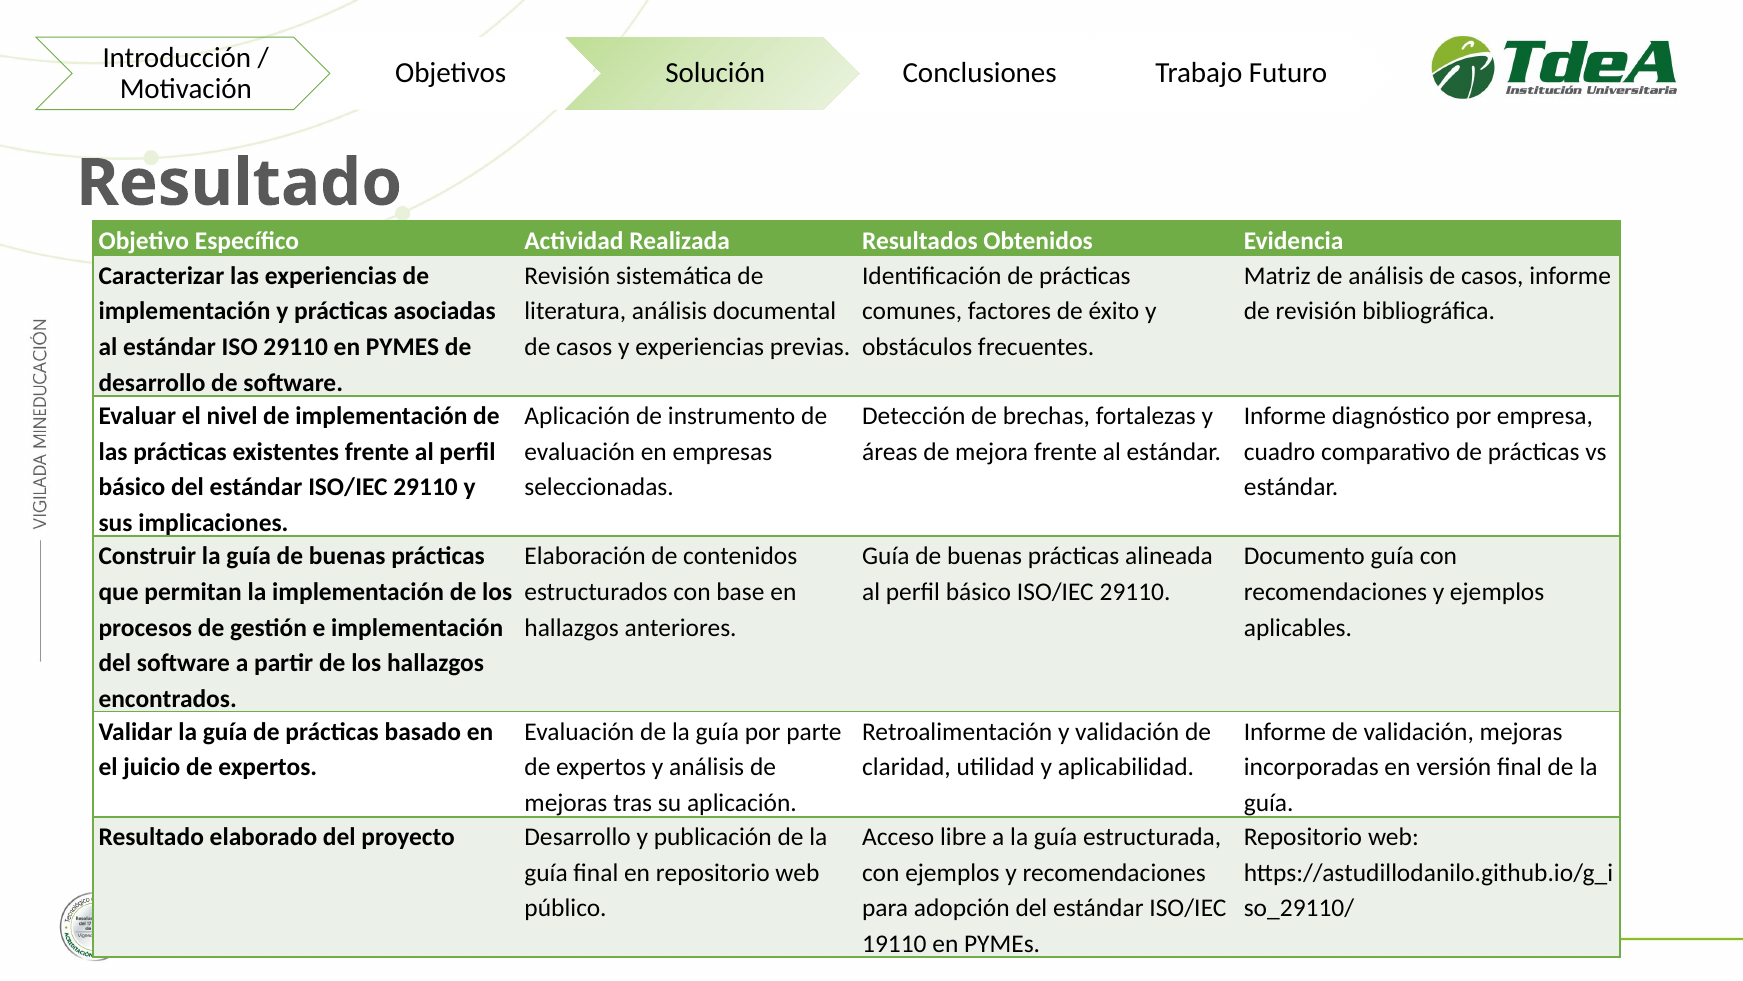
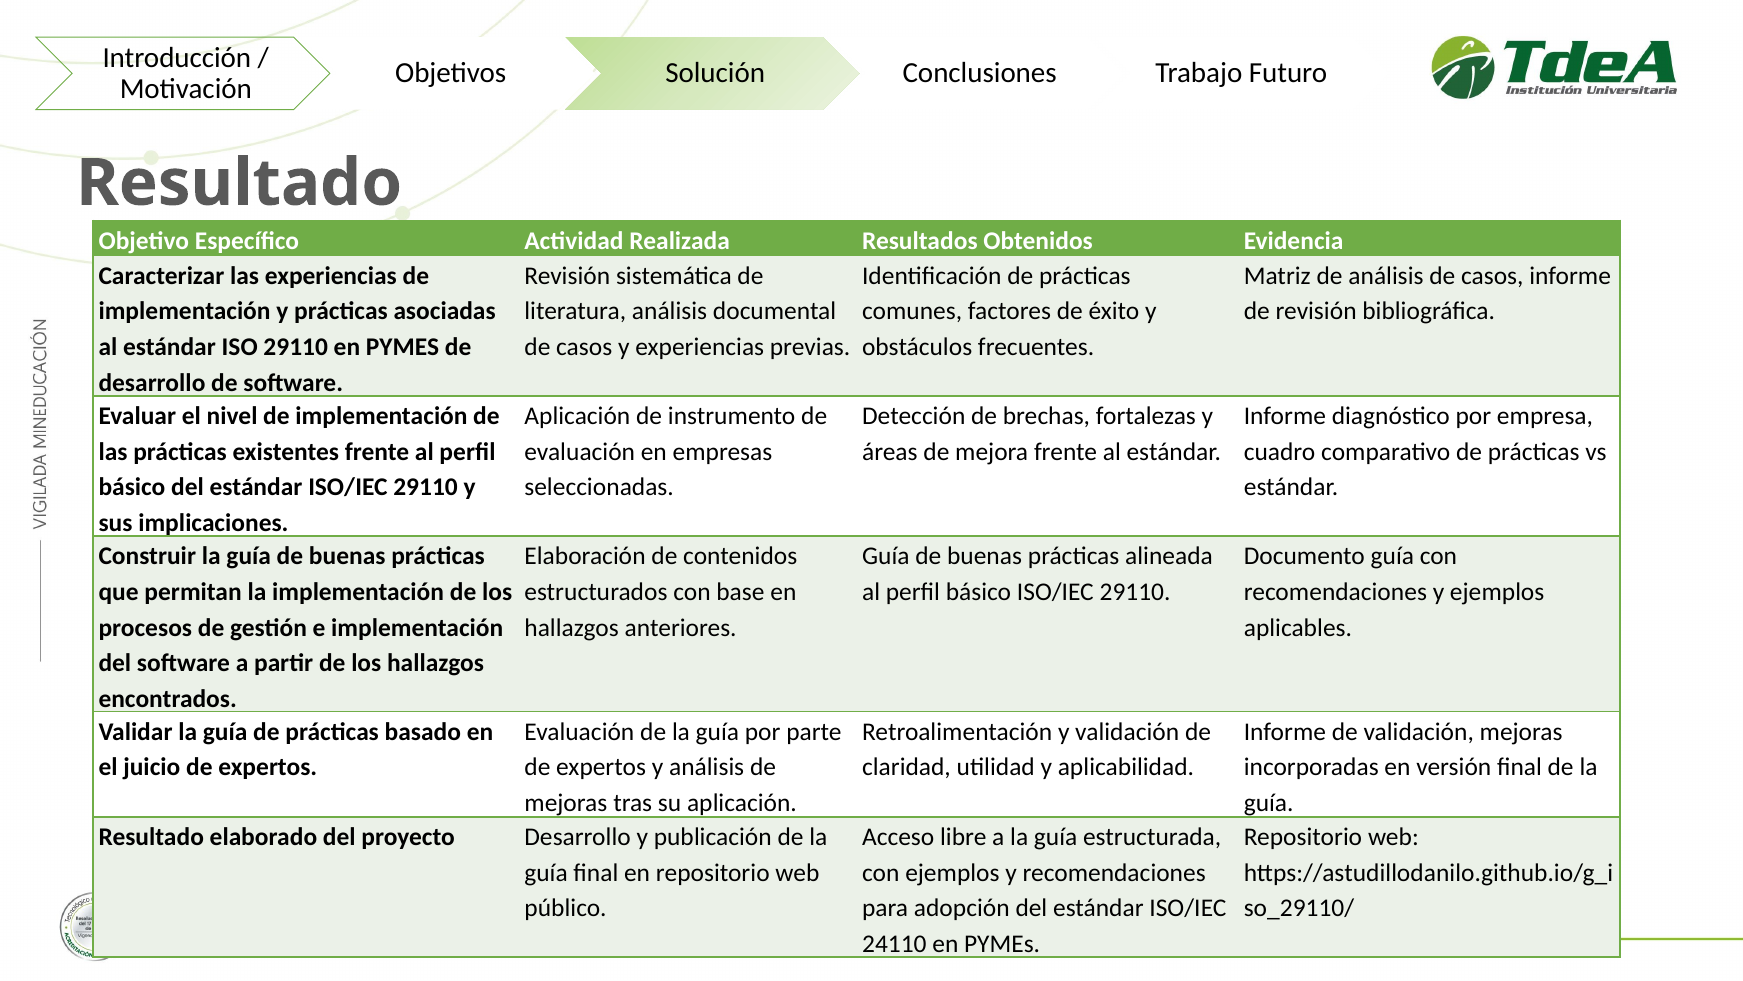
19110: 19110 -> 24110
